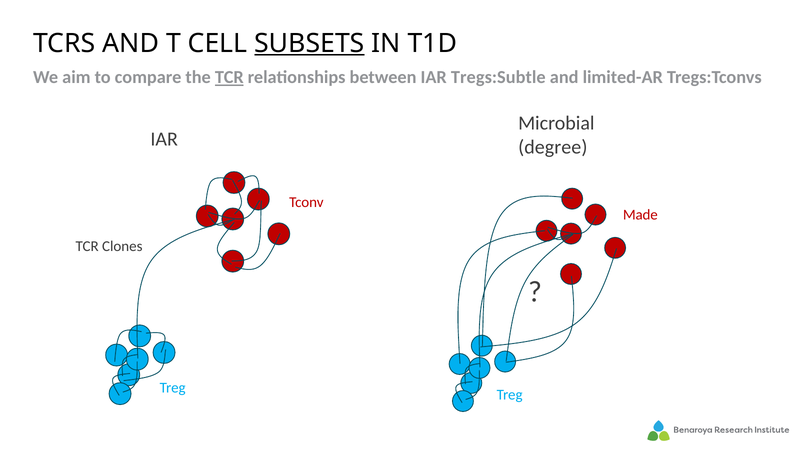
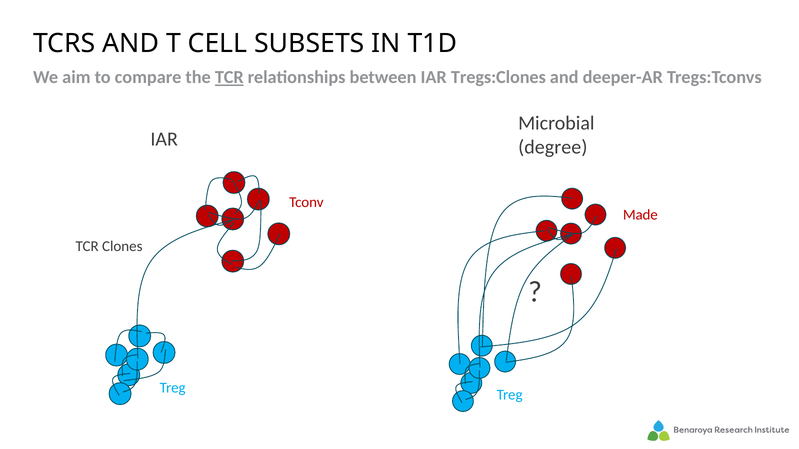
SUBSETS underline: present -> none
Tregs:Subtle: Tregs:Subtle -> Tregs:Clones
limited-AR: limited-AR -> deeper-AR
